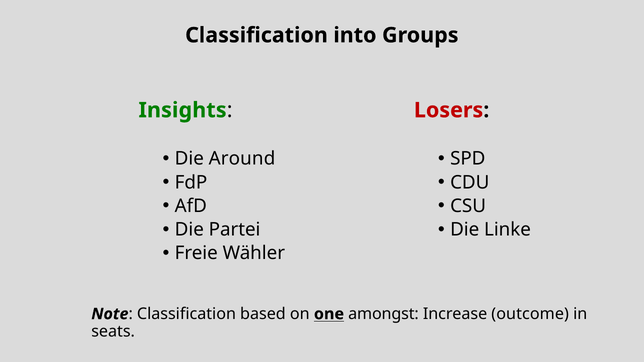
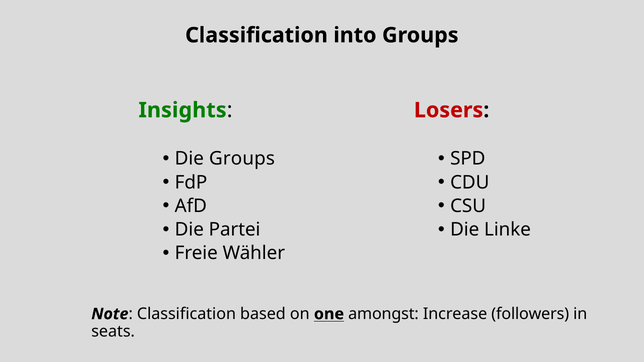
Die Around: Around -> Groups
outcome: outcome -> followers
